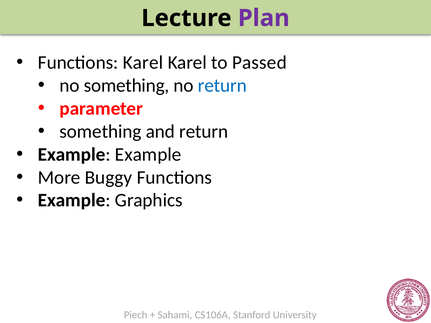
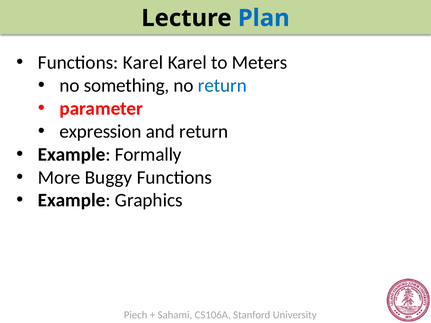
Plan colour: purple -> blue
Passed: Passed -> Meters
something at (100, 132): something -> expression
Example Example: Example -> Formally
